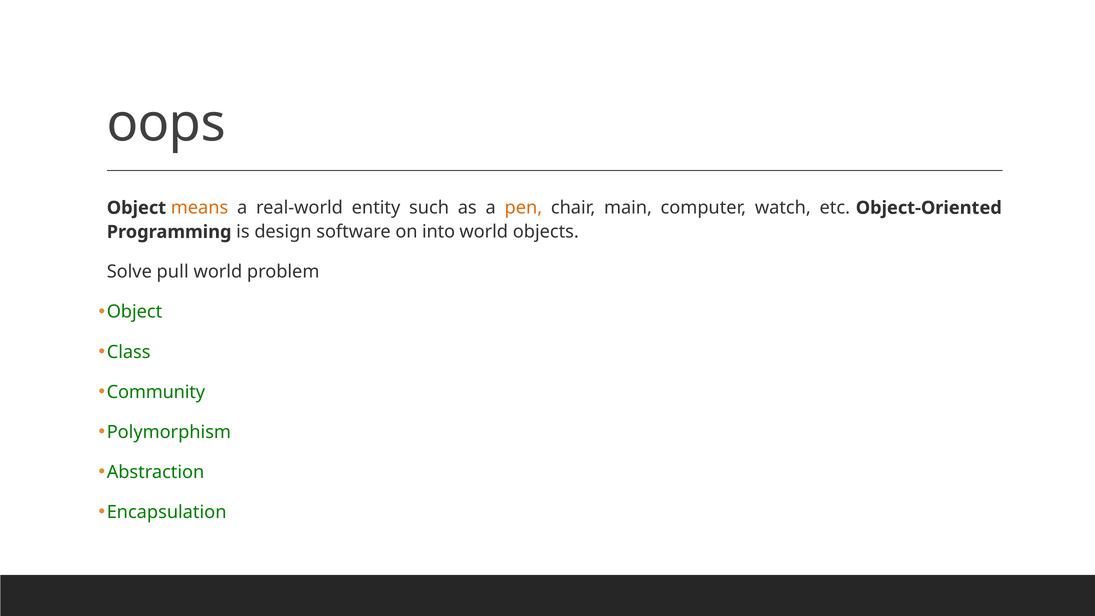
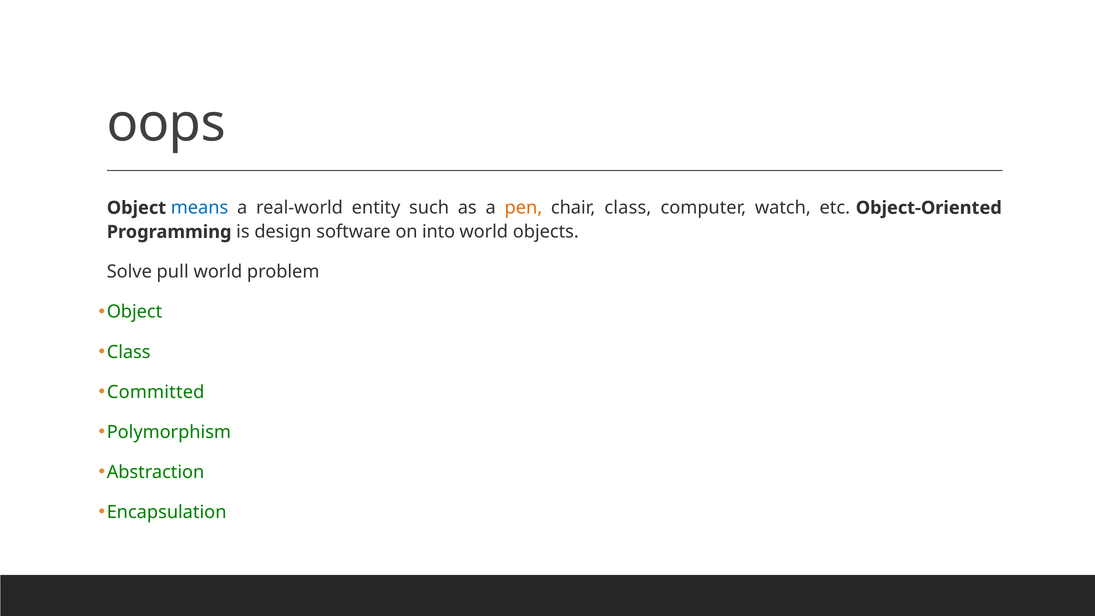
means colour: orange -> blue
chair main: main -> class
Community: Community -> Committed
